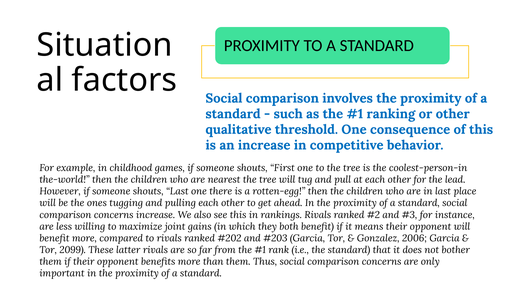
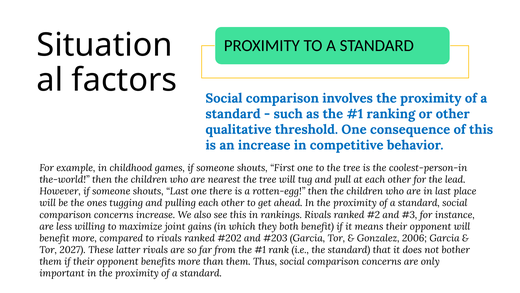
2099: 2099 -> 2027
